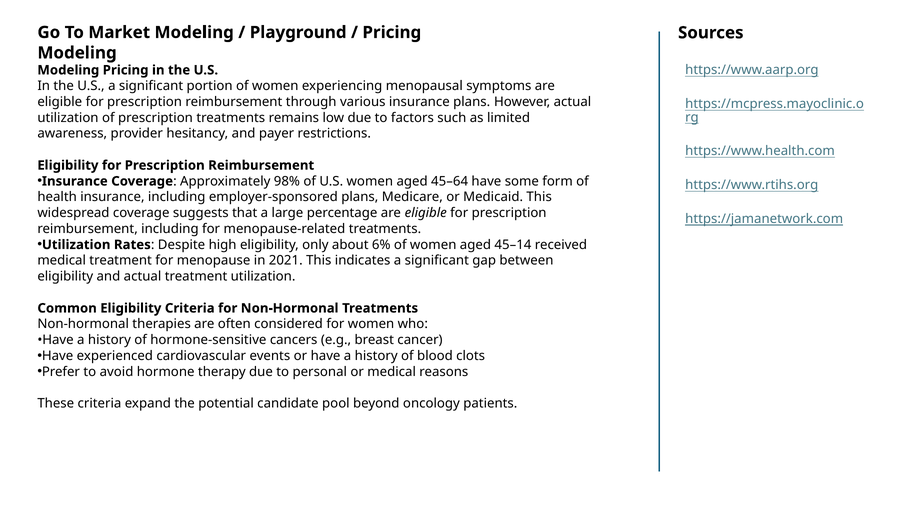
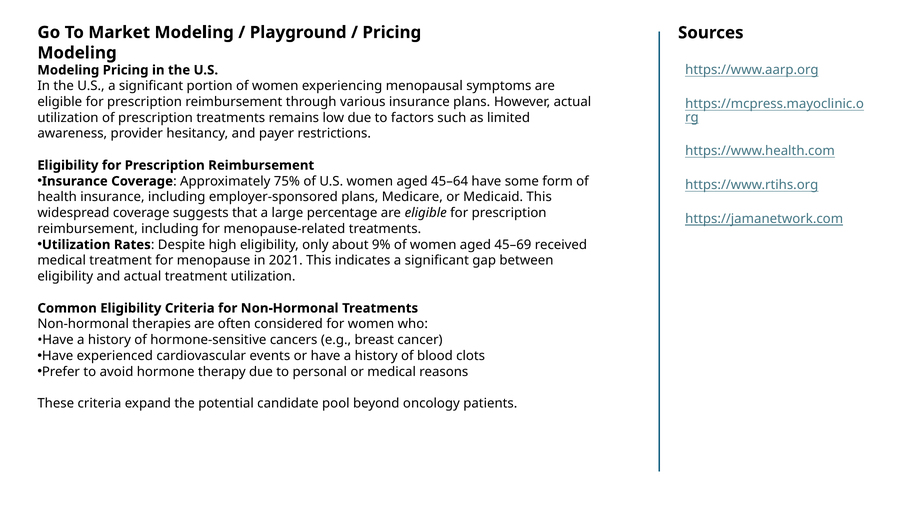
98%: 98% -> 75%
6%: 6% -> 9%
45–14: 45–14 -> 45–69
